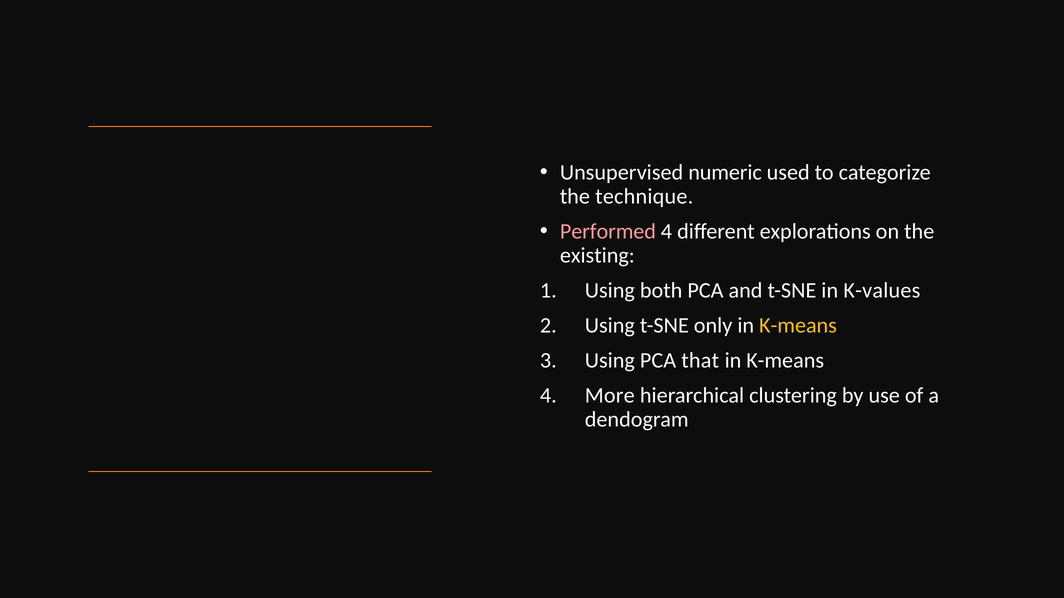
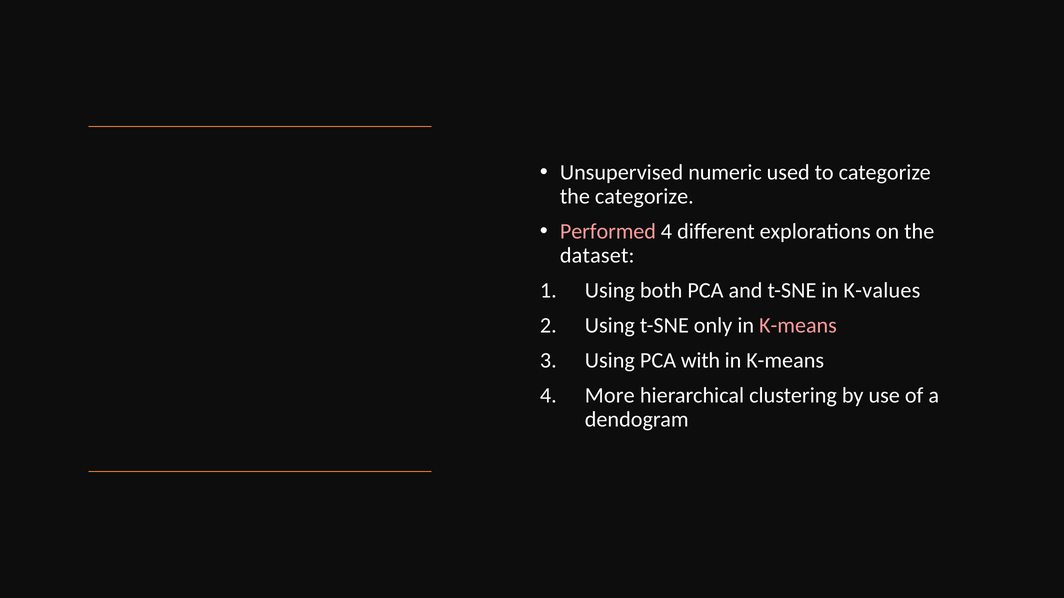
the technique: technique -> categorize
existing: existing -> dataset
K-means at (798, 326) colour: yellow -> pink
that: that -> with
